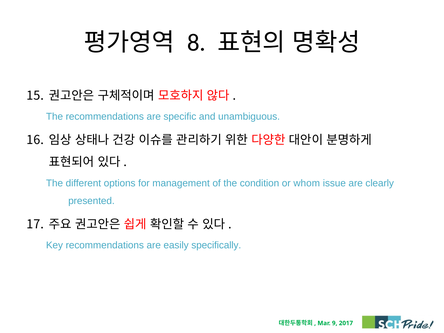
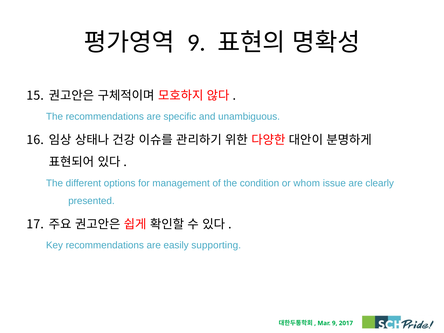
8 at (197, 43): 8 -> 9
specifically: specifically -> supporting
